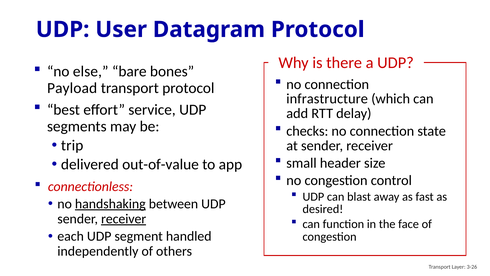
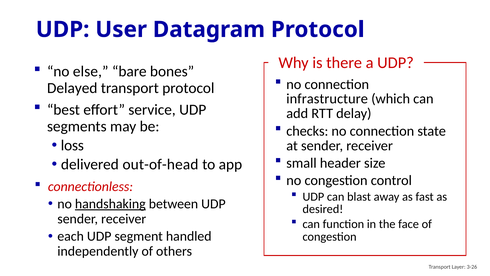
Payload: Payload -> Delayed
trip: trip -> loss
out-of-value: out-of-value -> out-of-head
receiver at (124, 219) underline: present -> none
